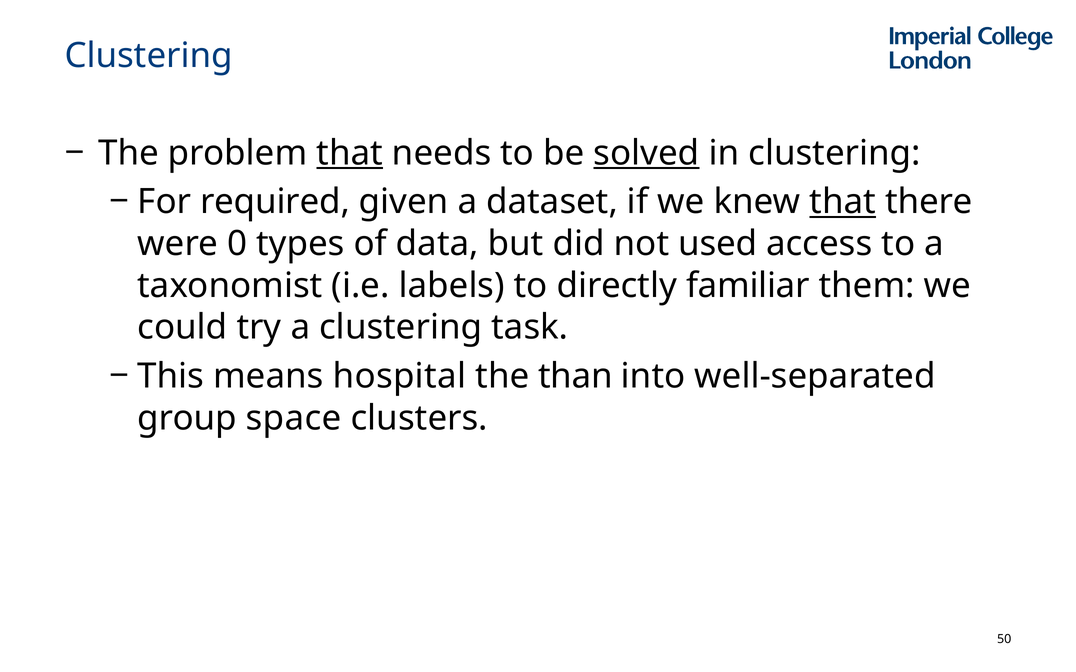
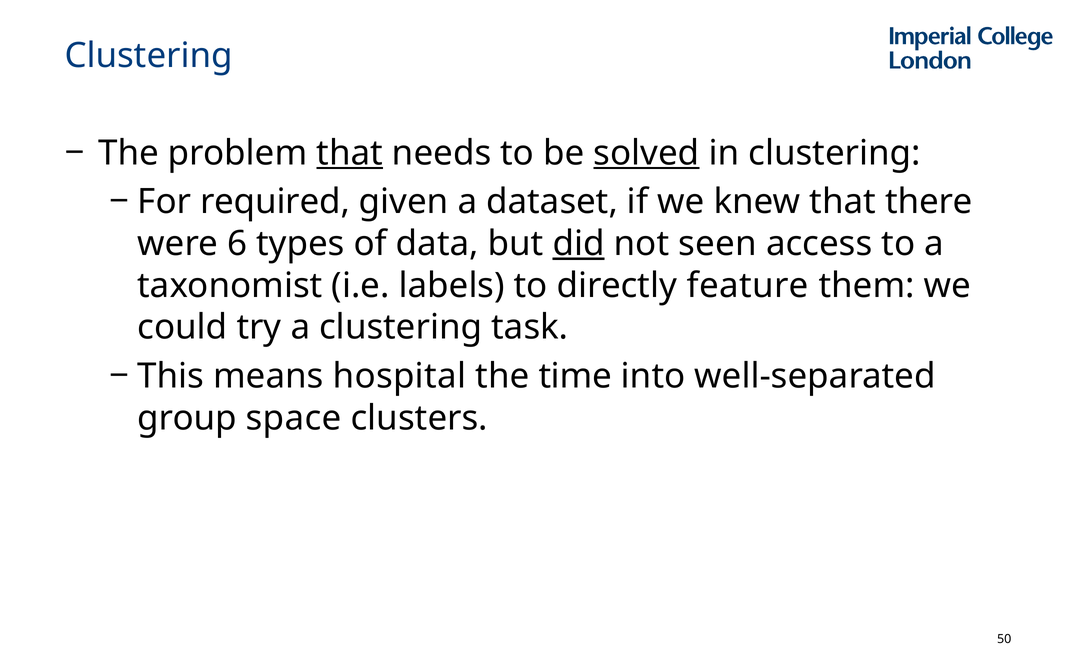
that at (843, 202) underline: present -> none
0: 0 -> 6
did underline: none -> present
used: used -> seen
familiar: familiar -> feature
than: than -> time
